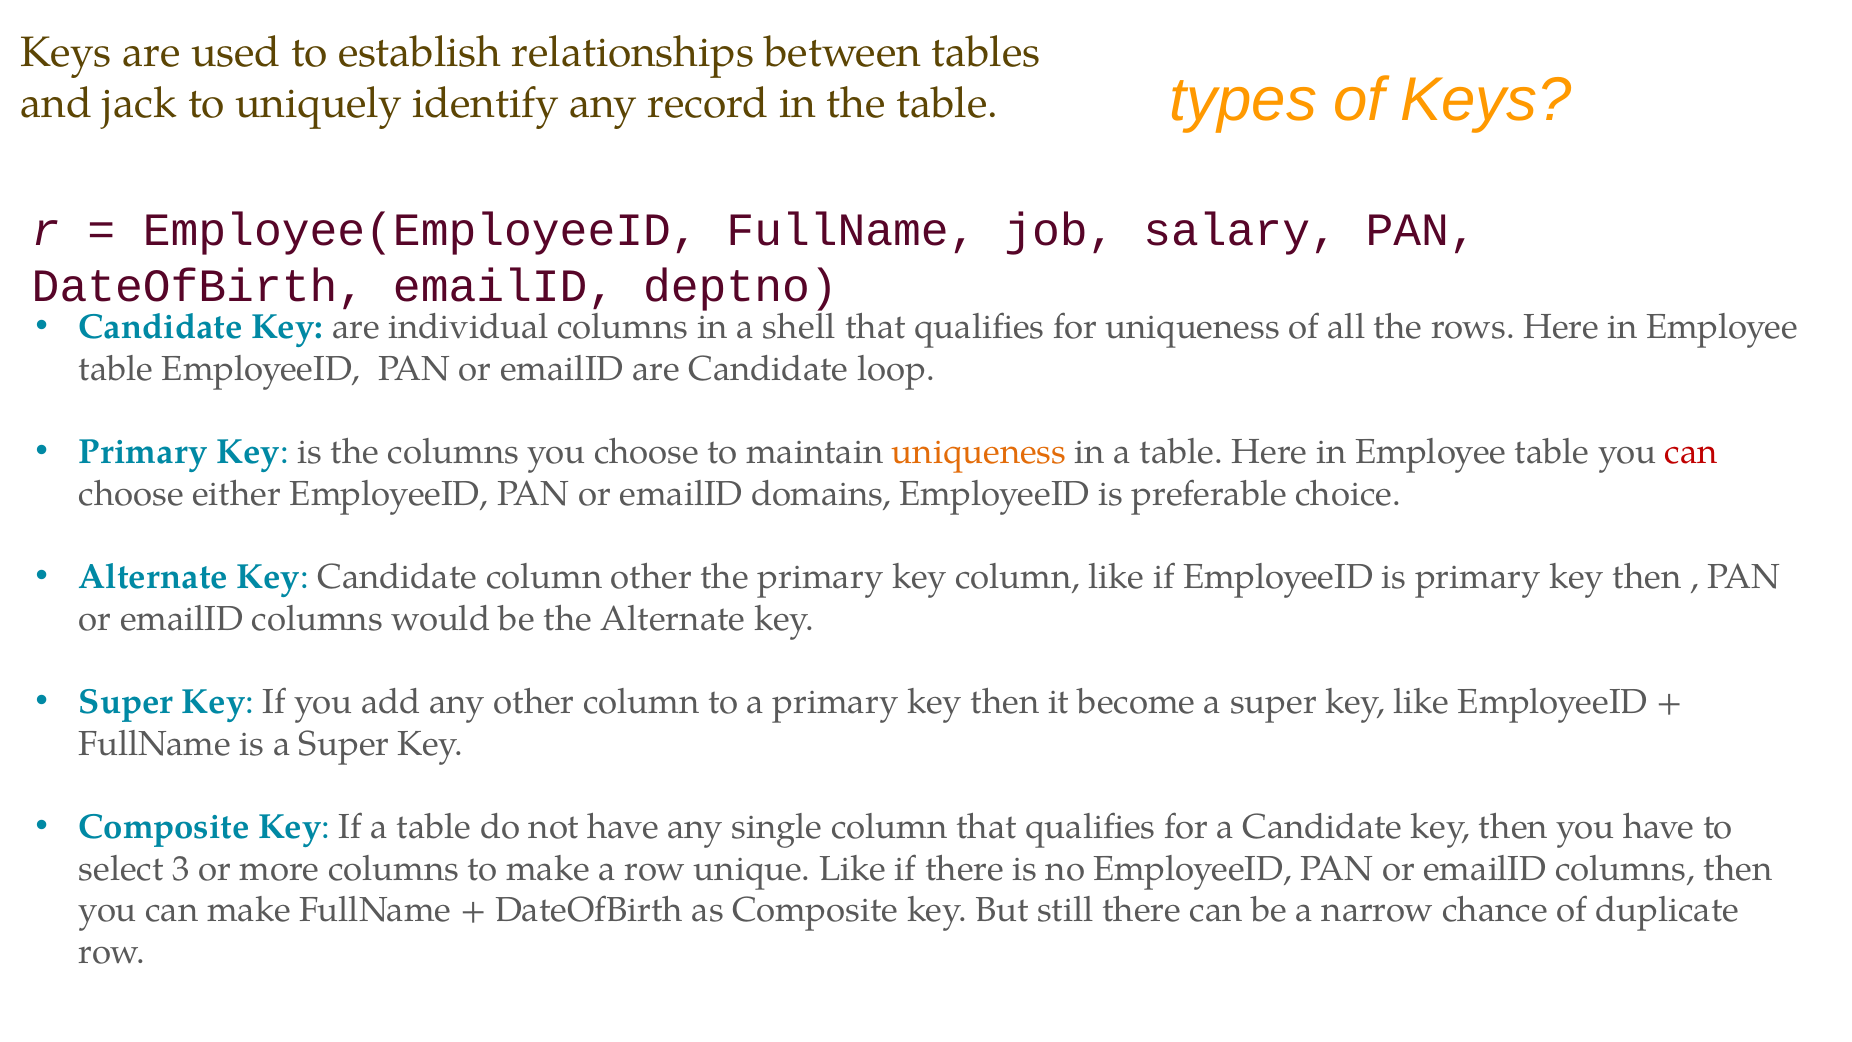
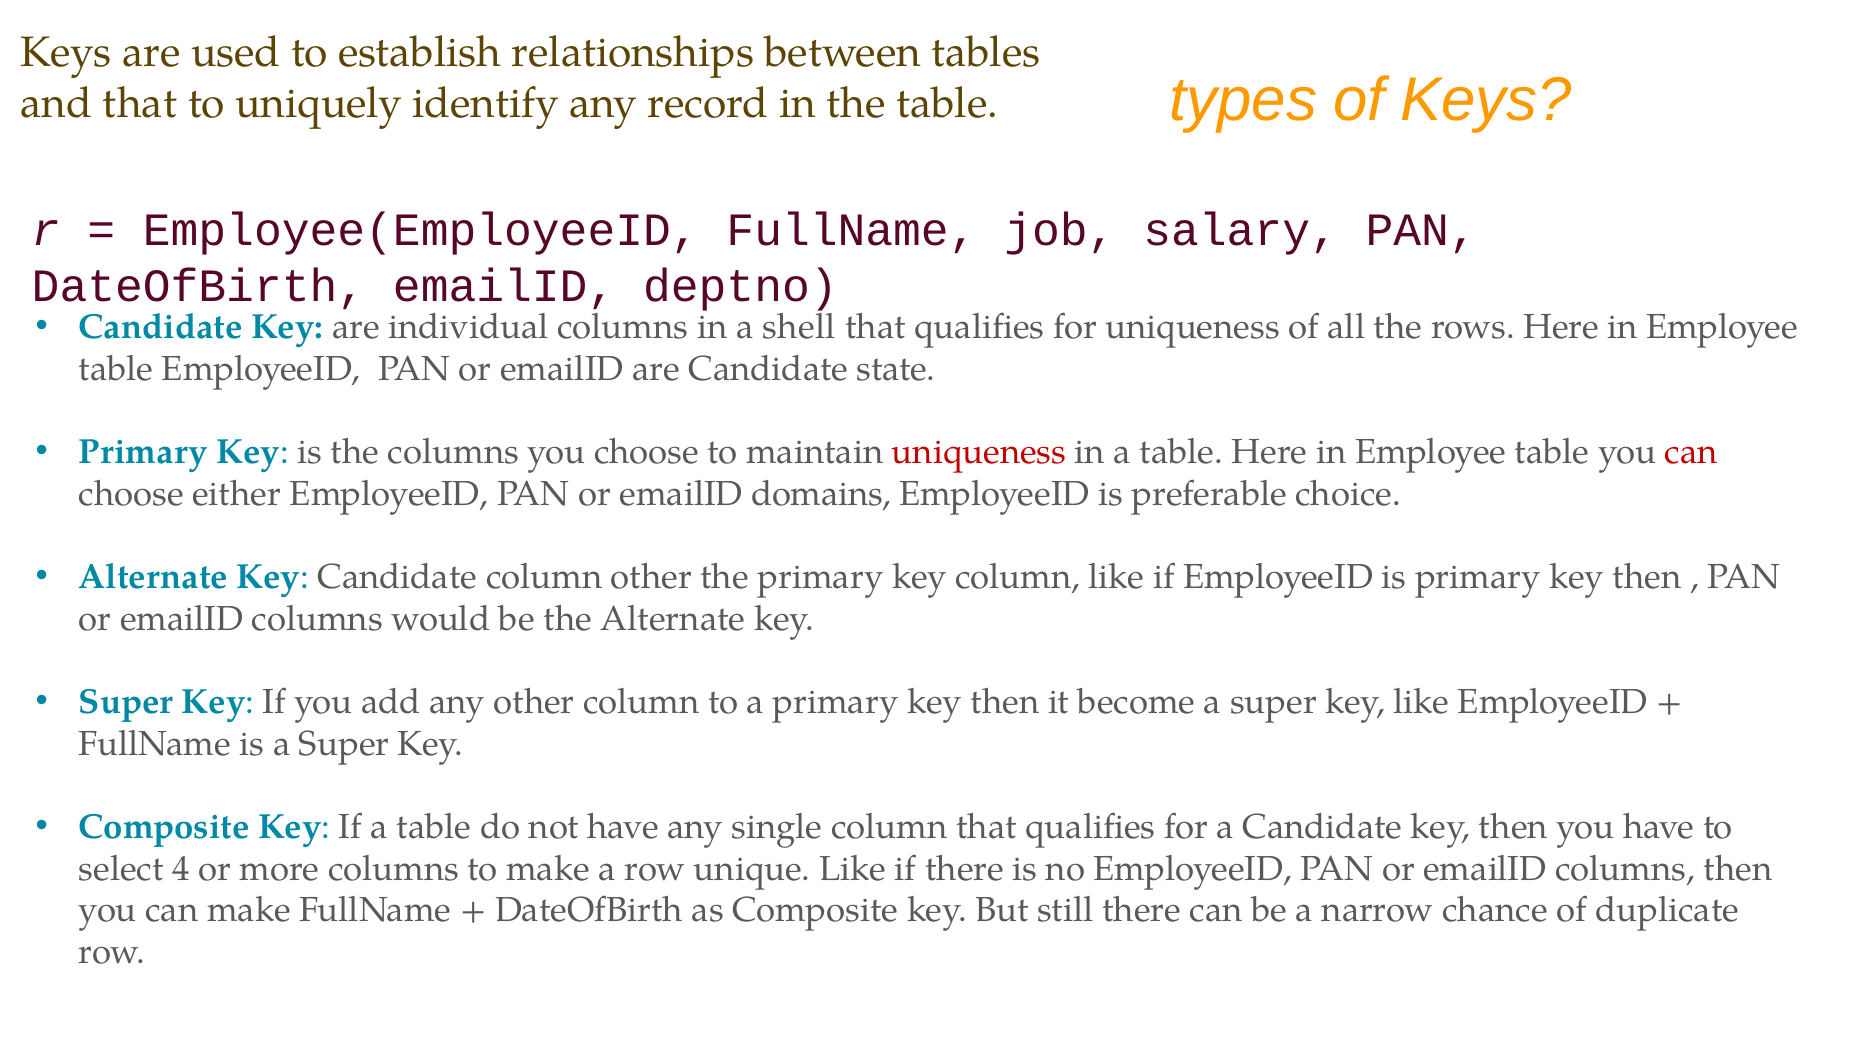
and jack: jack -> that
loop: loop -> state
uniqueness at (979, 452) colour: orange -> red
3: 3 -> 4
